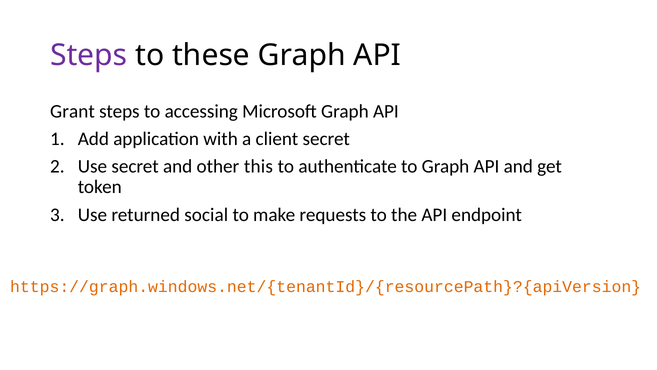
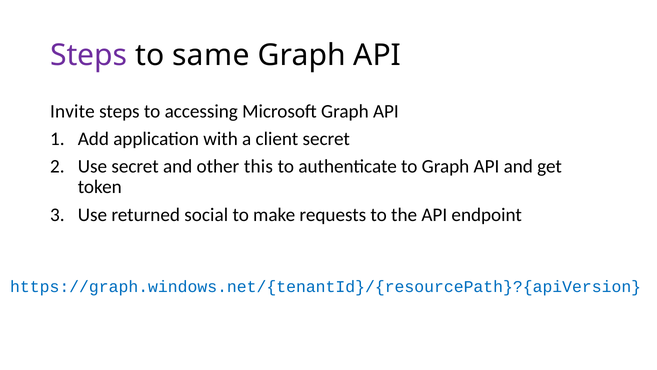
these: these -> same
Grant: Grant -> Invite
https://graph.windows.net/{tenantId}/{resourcePath}?{apiVersion colour: orange -> blue
